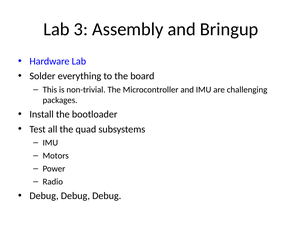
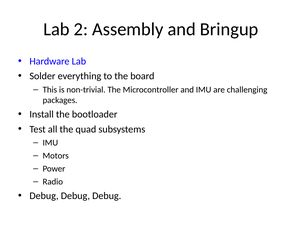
3: 3 -> 2
